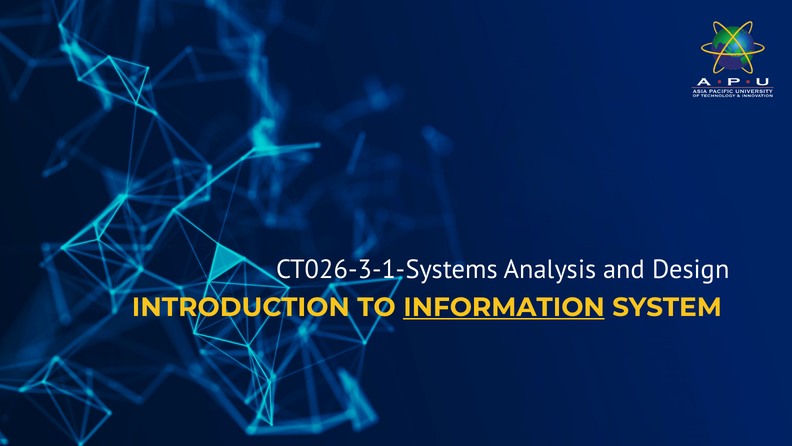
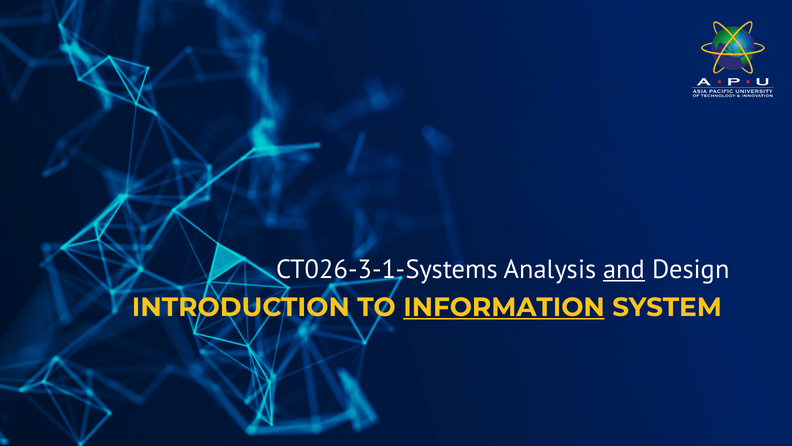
and at (624, 269) underline: none -> present
